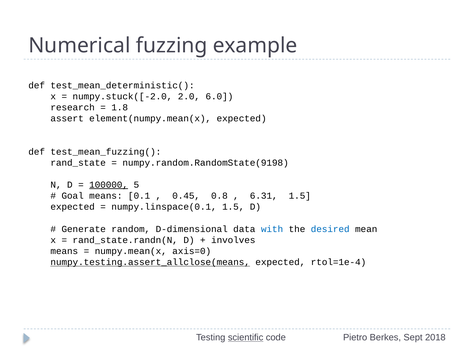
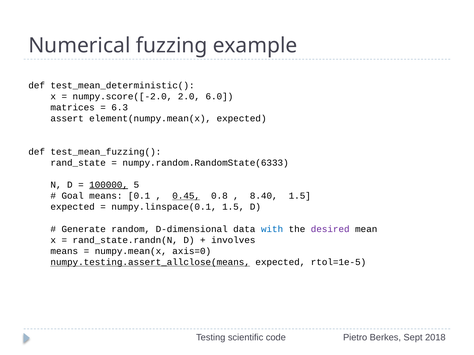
numpy.stuck([-2.0: numpy.stuck([-2.0 -> numpy.score([-2.0
research: research -> matrices
1.8: 1.8 -> 6.3
numpy.random.RandomState(9198: numpy.random.RandomState(9198 -> numpy.random.RandomState(6333
0.45 underline: none -> present
6.31: 6.31 -> 8.40
desired colour: blue -> purple
rtol=1e-4: rtol=1e-4 -> rtol=1e-5
scientific underline: present -> none
